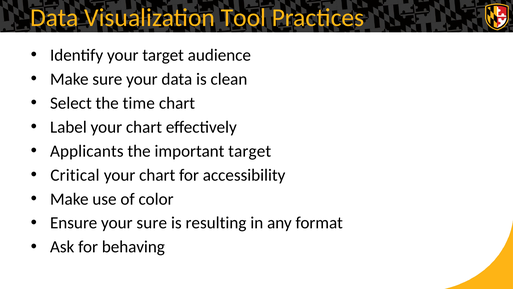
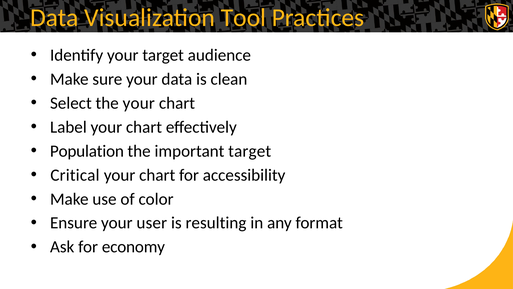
the time: time -> your
Applicants: Applicants -> Population
your sure: sure -> user
behaving: behaving -> economy
